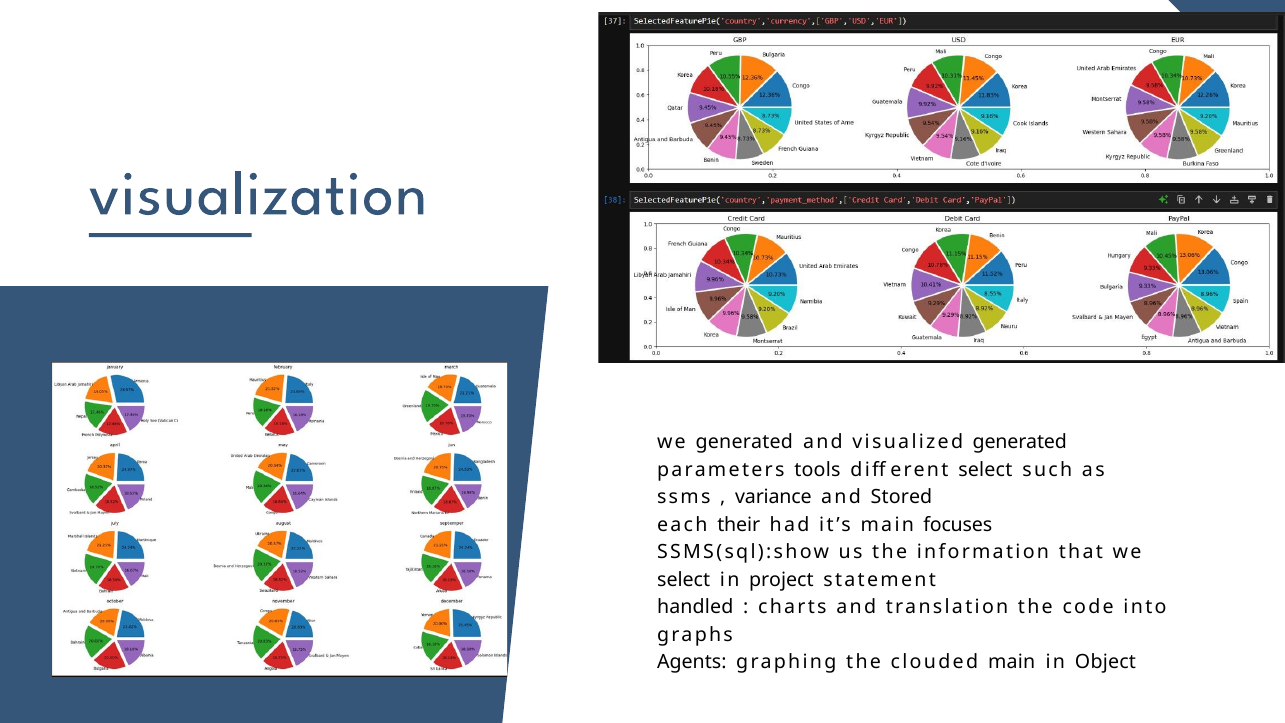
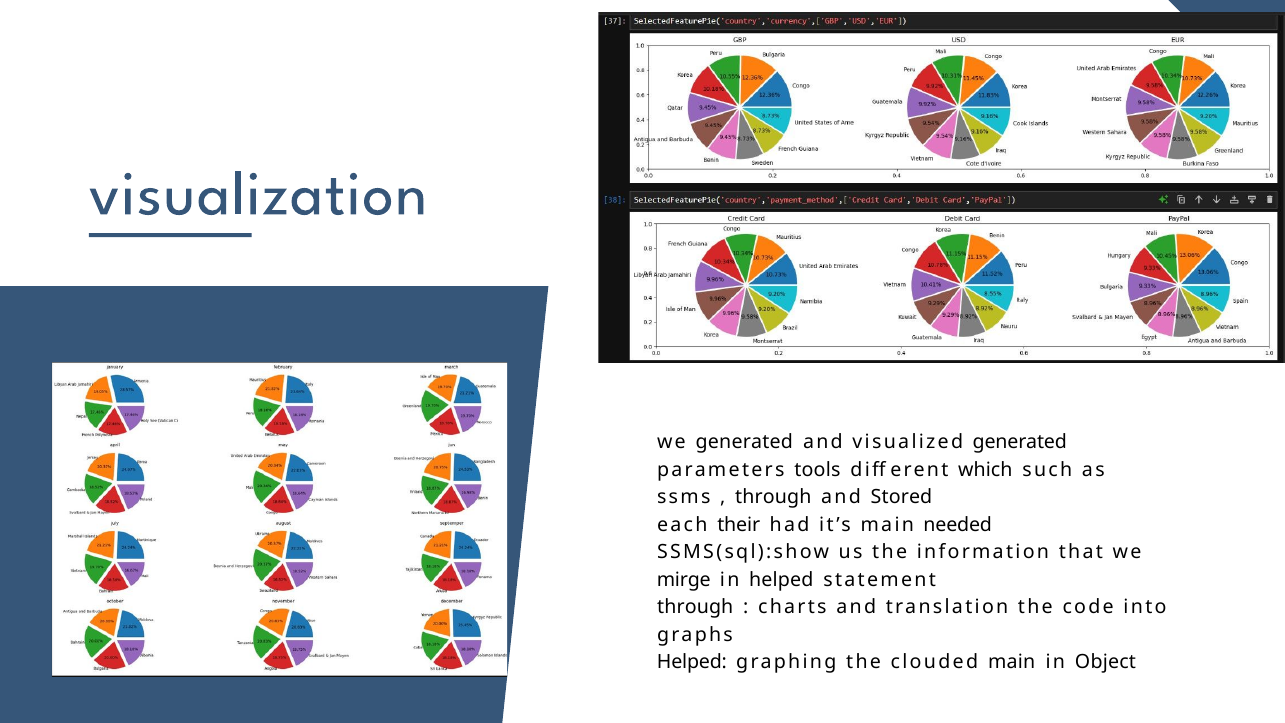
different select: select -> which
variance at (773, 497): variance -> through
focuses: focuses -> needed
select at (684, 580): select -> mirge
in project: project -> helped
handled at (695, 607): handled -> through
Agents at (692, 662): Agents -> Helped
